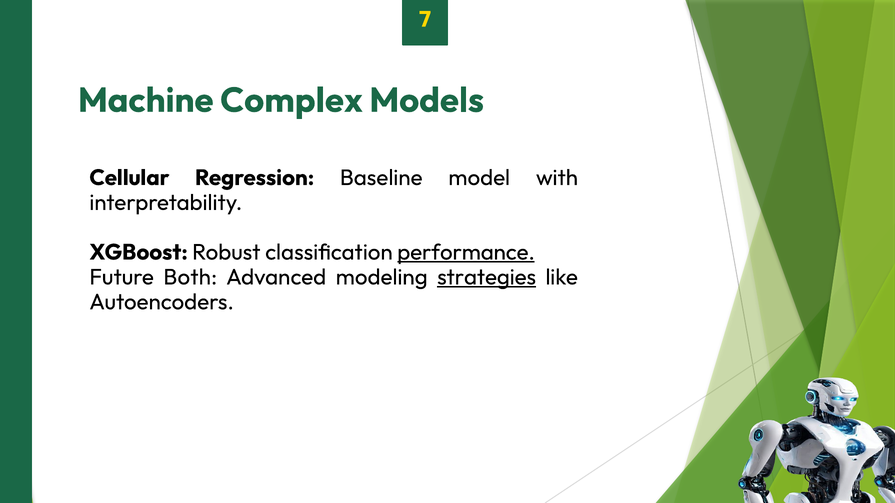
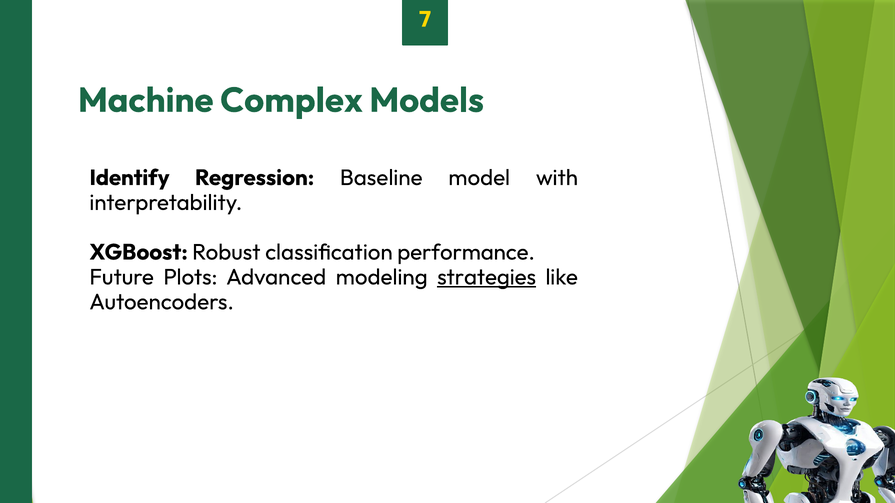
Cellular: Cellular -> Identify
performance underline: present -> none
Both: Both -> Plots
